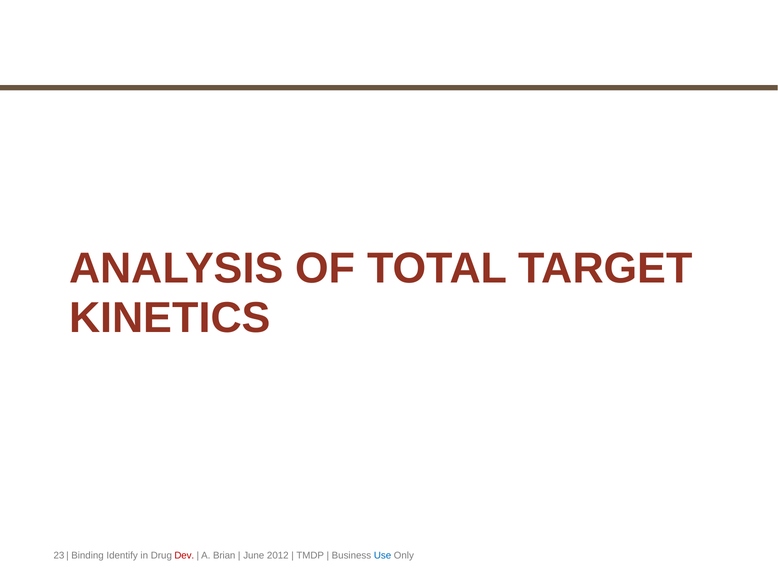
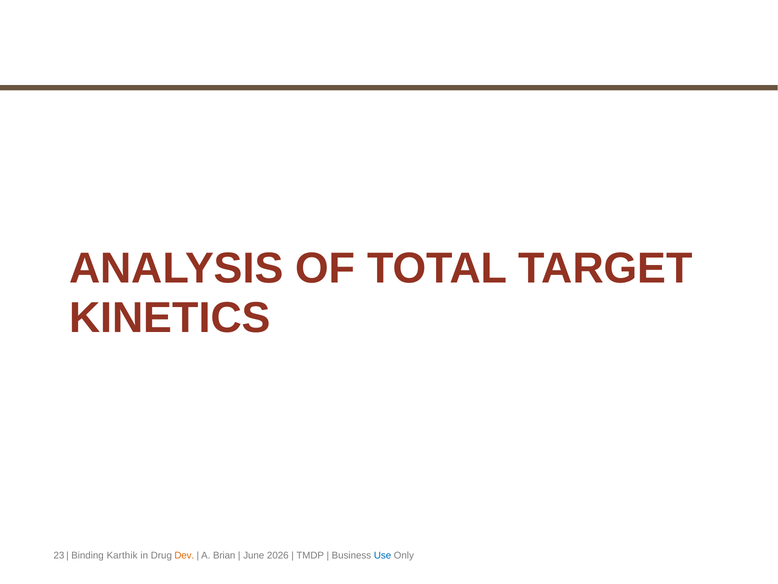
Identify: Identify -> Karthik
Dev colour: red -> orange
2012: 2012 -> 2026
